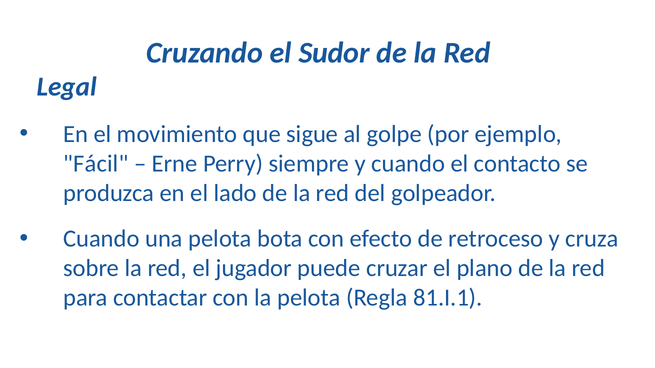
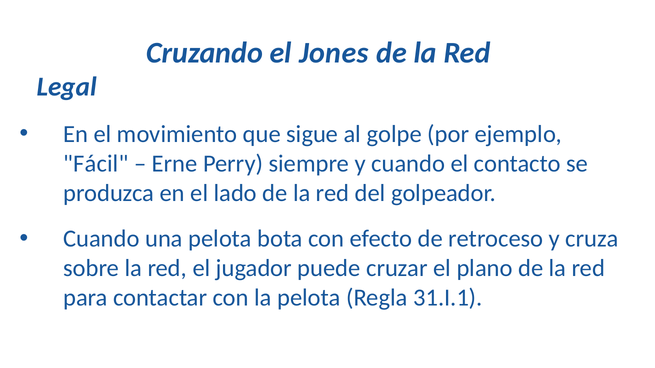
Sudor: Sudor -> Jones
81.I.1: 81.I.1 -> 31.I.1
